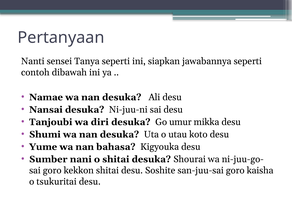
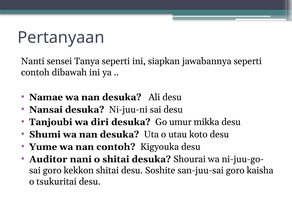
nan bahasa: bahasa -> contoh
Sumber: Sumber -> Auditor
